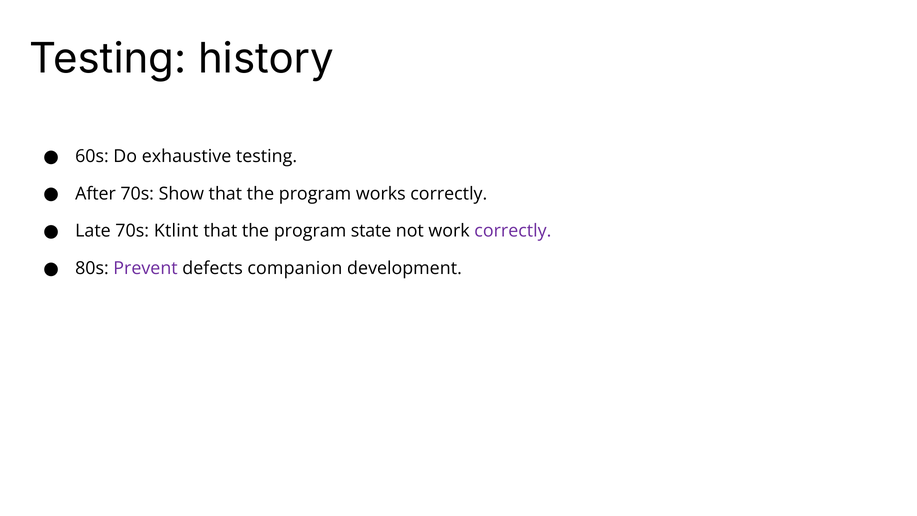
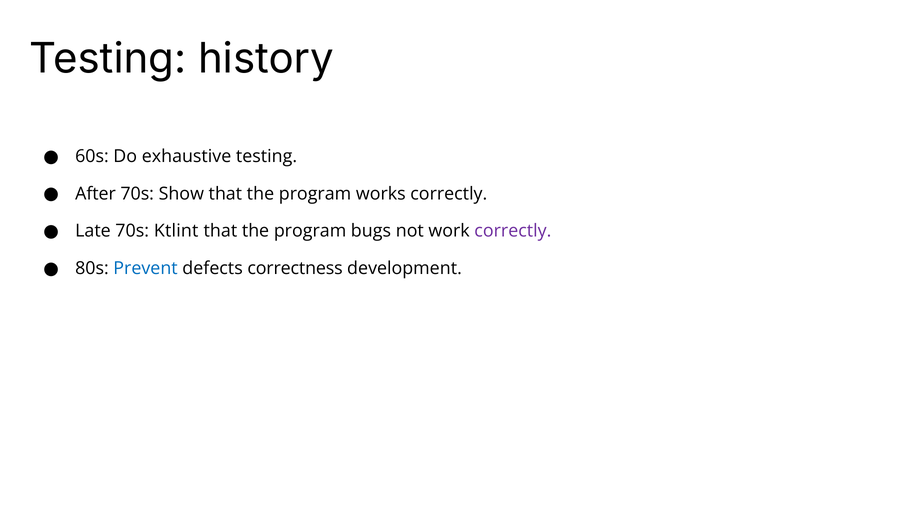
state: state -> bugs
Prevent colour: purple -> blue
companion: companion -> correctness
